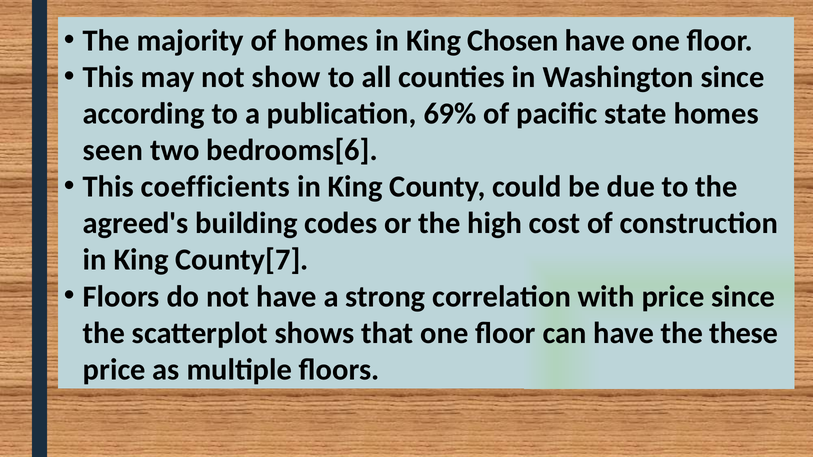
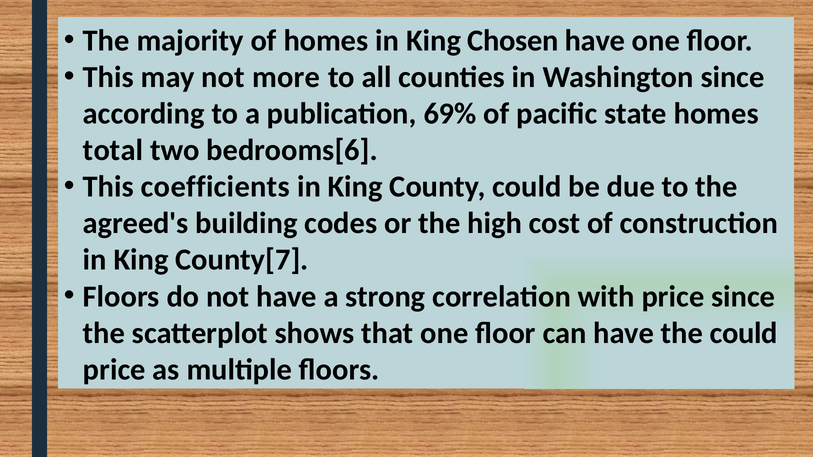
show: show -> more
seen: seen -> total
the these: these -> could
